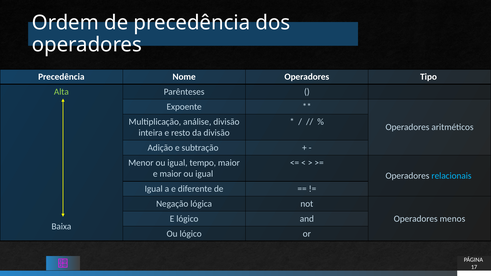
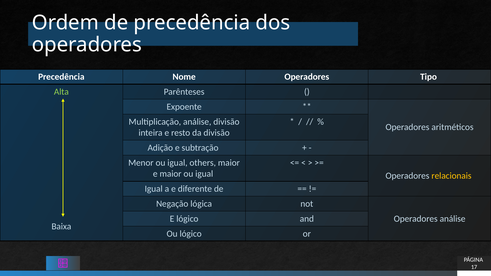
tempo: tempo -> others
relacionais colour: light blue -> yellow
Operadores menos: menos -> análise
